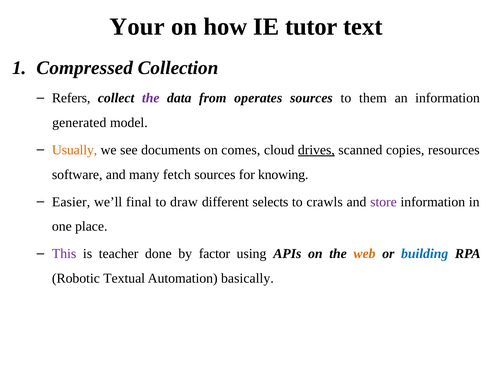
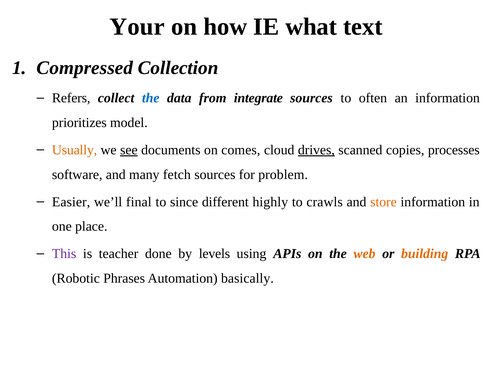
tutor: tutor -> what
the at (151, 98) colour: purple -> blue
operates: operates -> integrate
them: them -> often
generated: generated -> prioritizes
see underline: none -> present
resources: resources -> processes
knowing: knowing -> problem
draw: draw -> since
selects: selects -> highly
store colour: purple -> orange
factor: factor -> levels
building colour: blue -> orange
Textual: Textual -> Phrases
